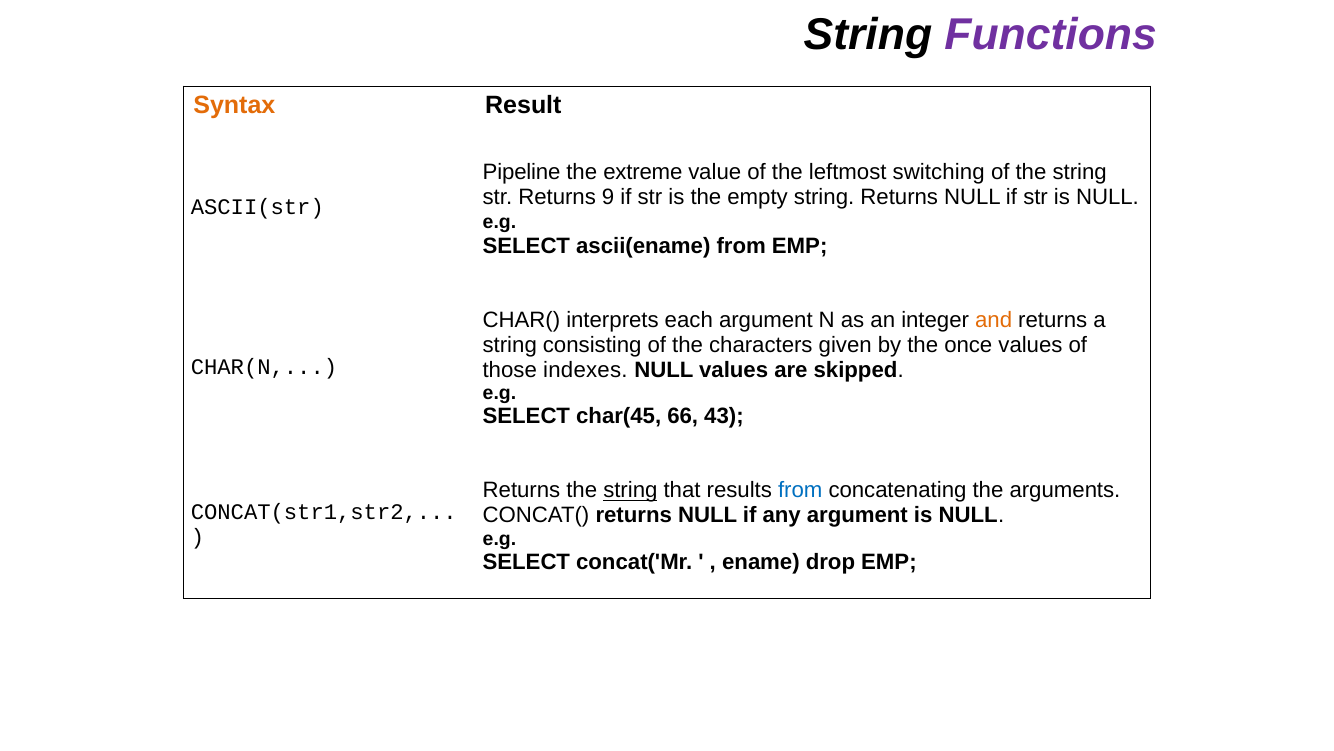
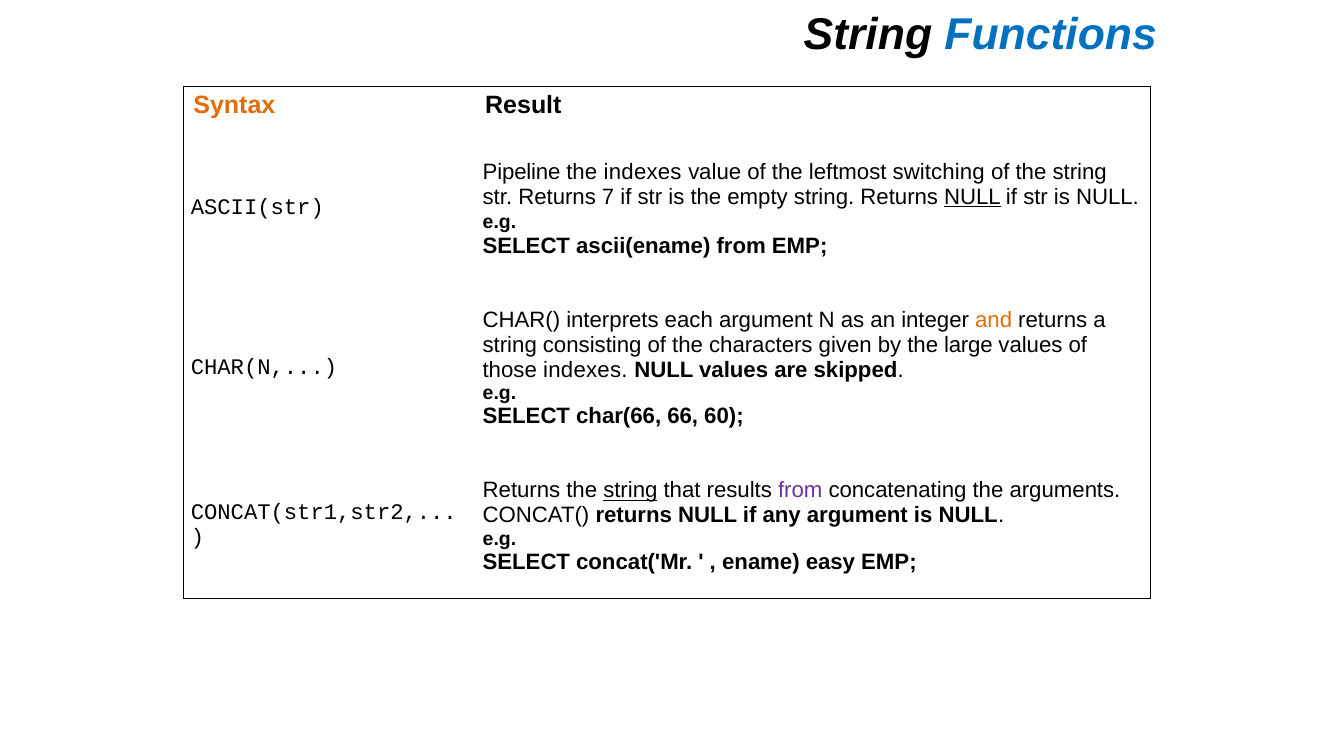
Functions colour: purple -> blue
the extreme: extreme -> indexes
9: 9 -> 7
NULL at (972, 197) underline: none -> present
once: once -> large
char(45: char(45 -> char(66
43: 43 -> 60
from at (800, 490) colour: blue -> purple
drop: drop -> easy
